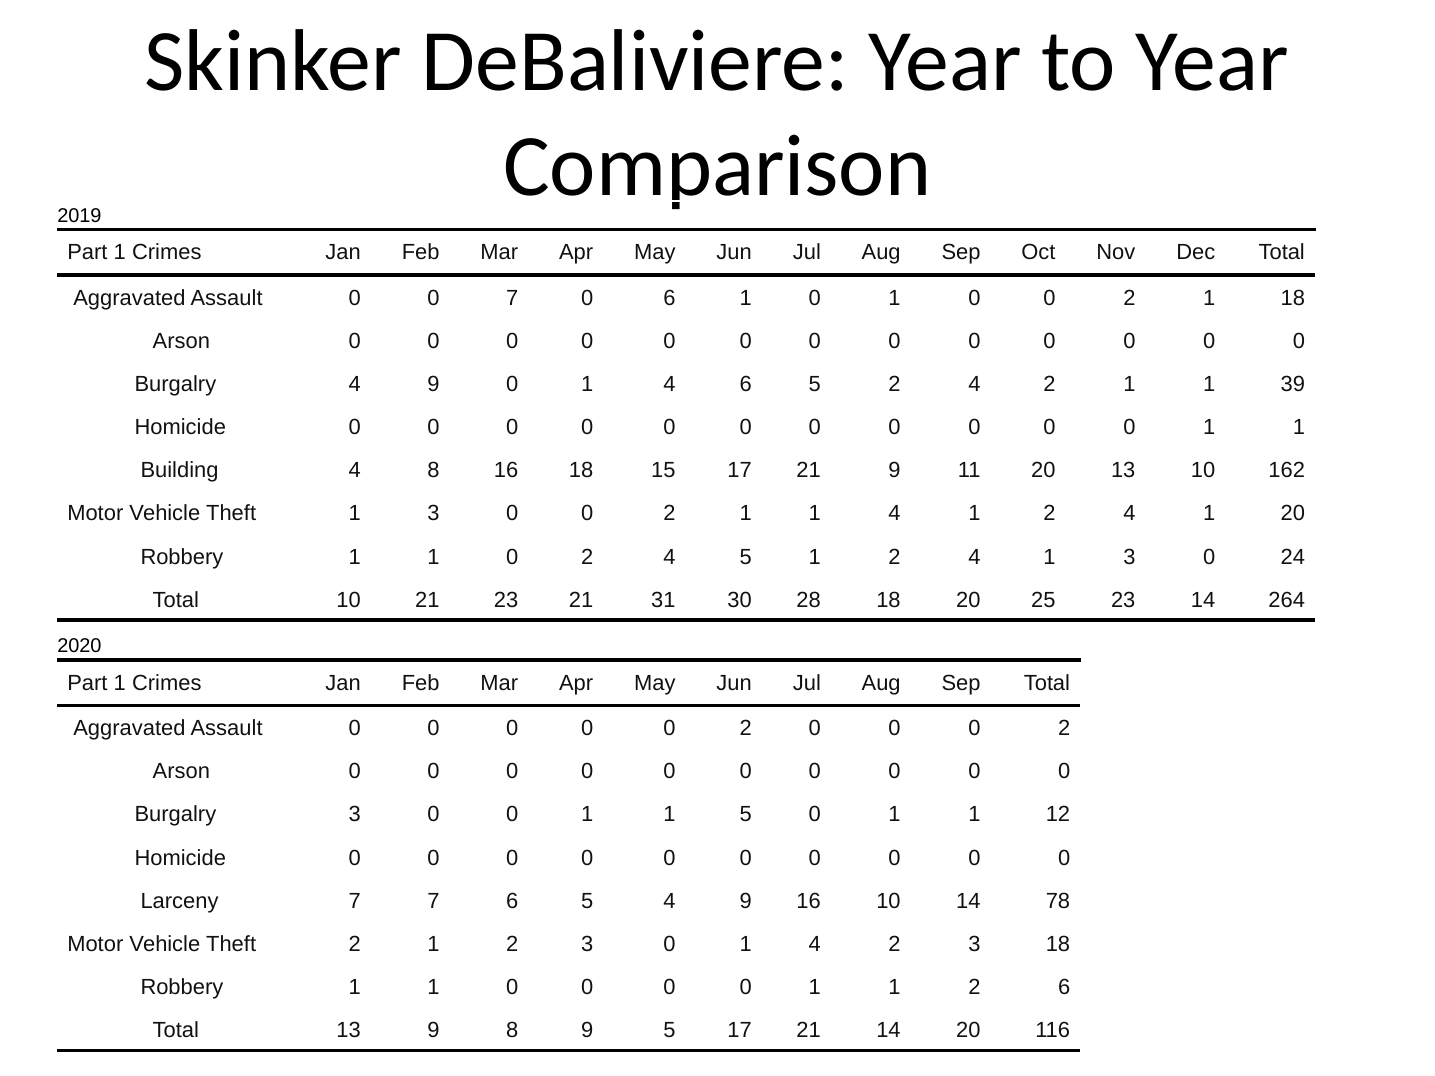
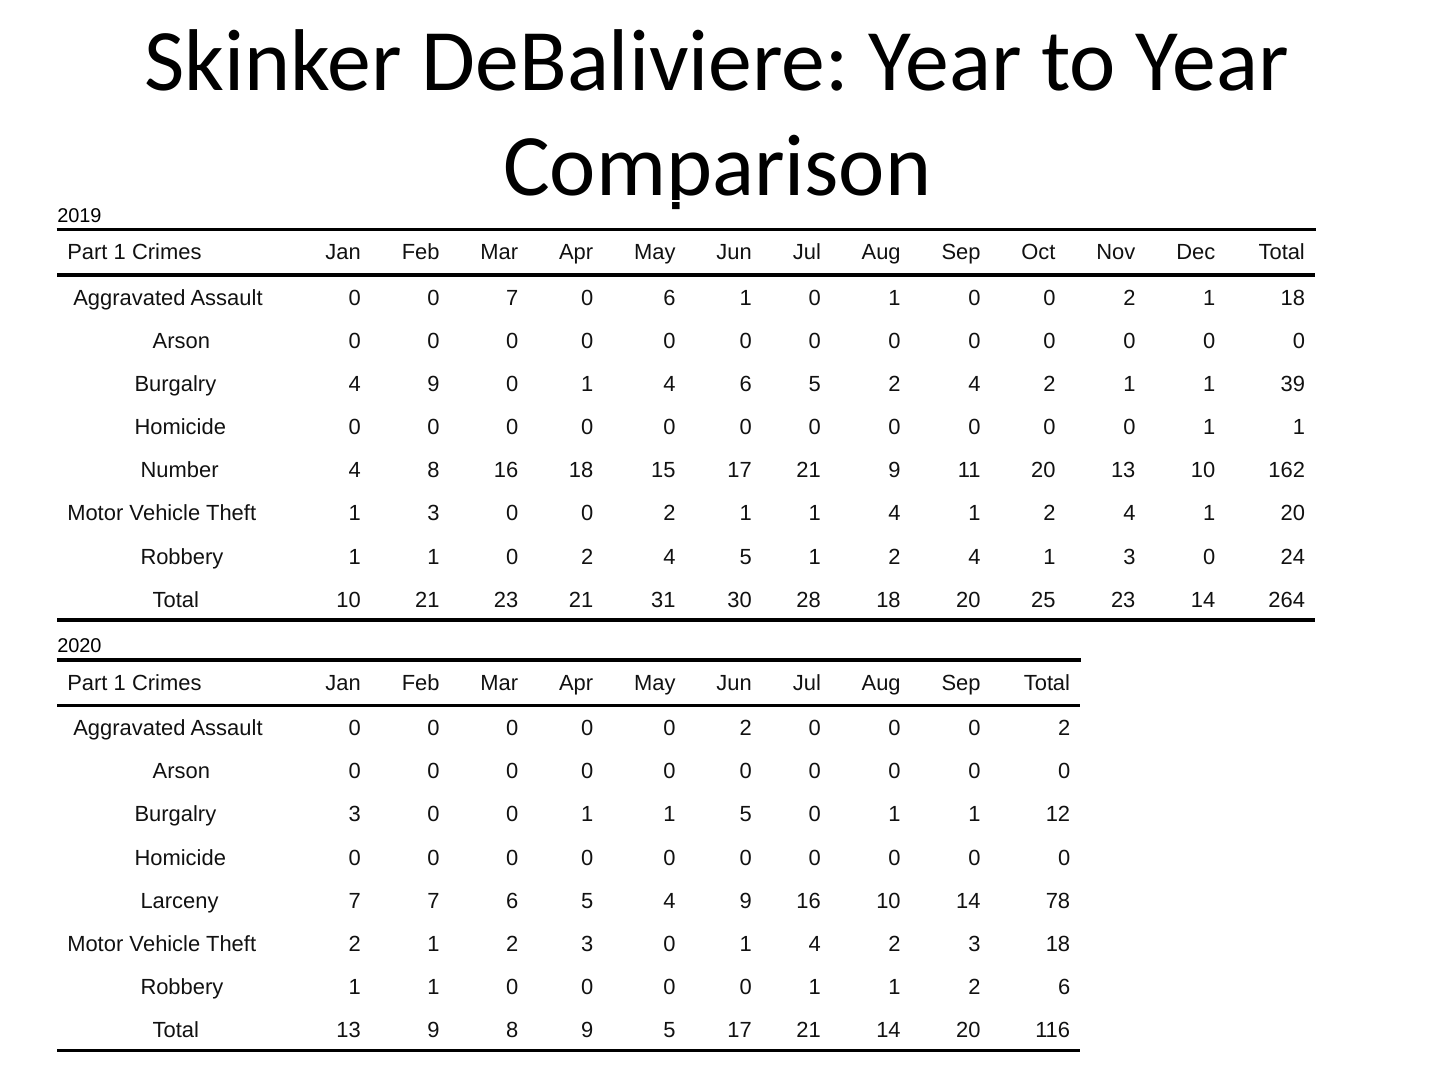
Building: Building -> Number
